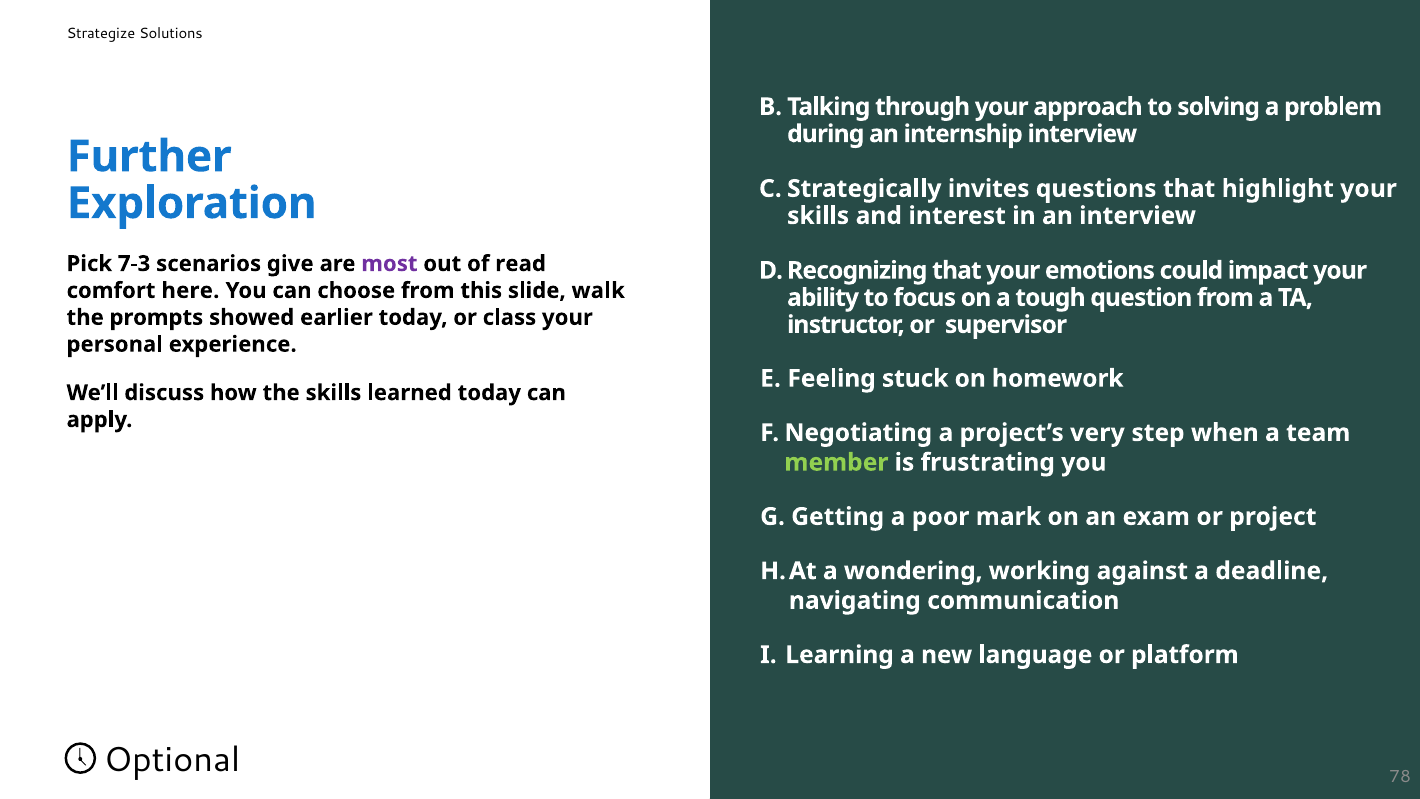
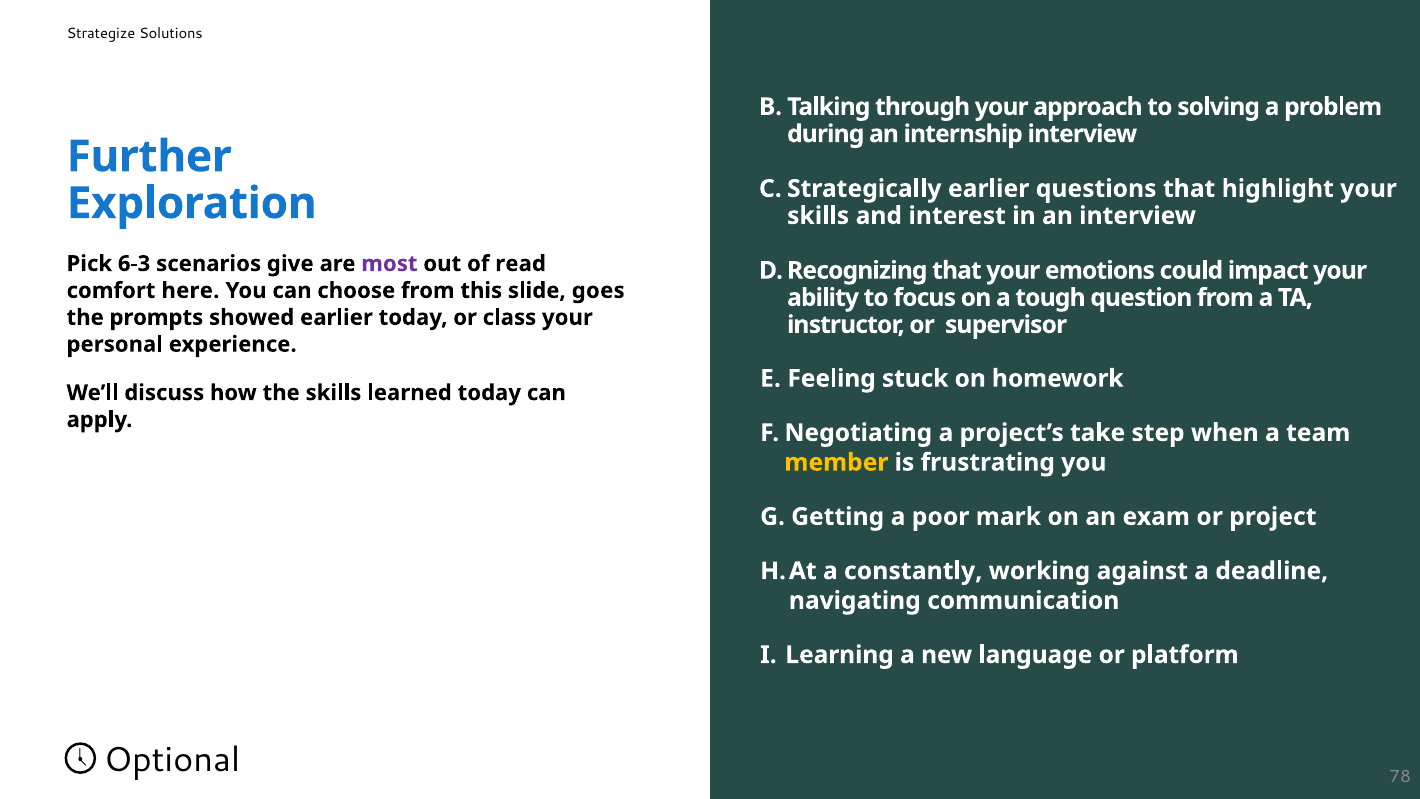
invites at (989, 189): invites -> earlier
7-3: 7-3 -> 6-3
walk: walk -> goes
very: very -> take
member colour: light green -> yellow
wondering: wondering -> constantly
